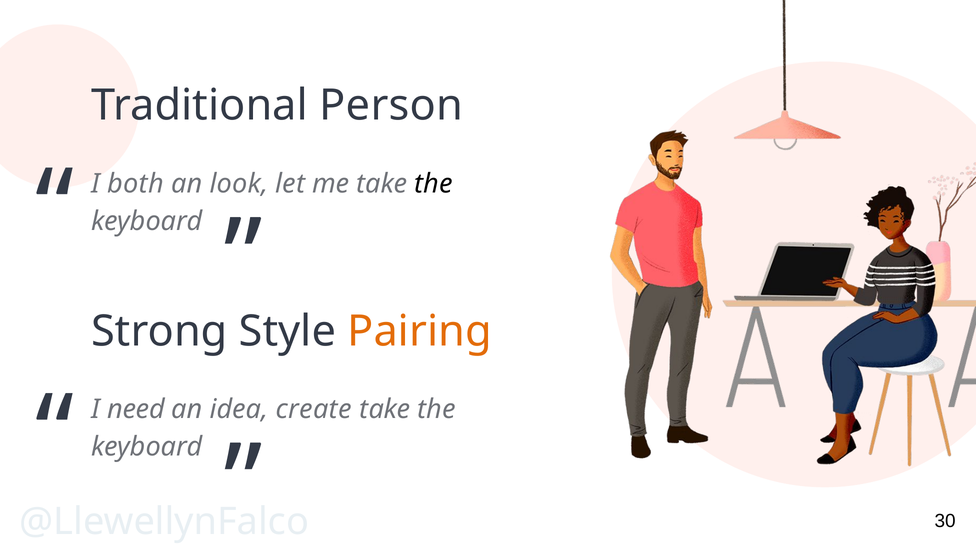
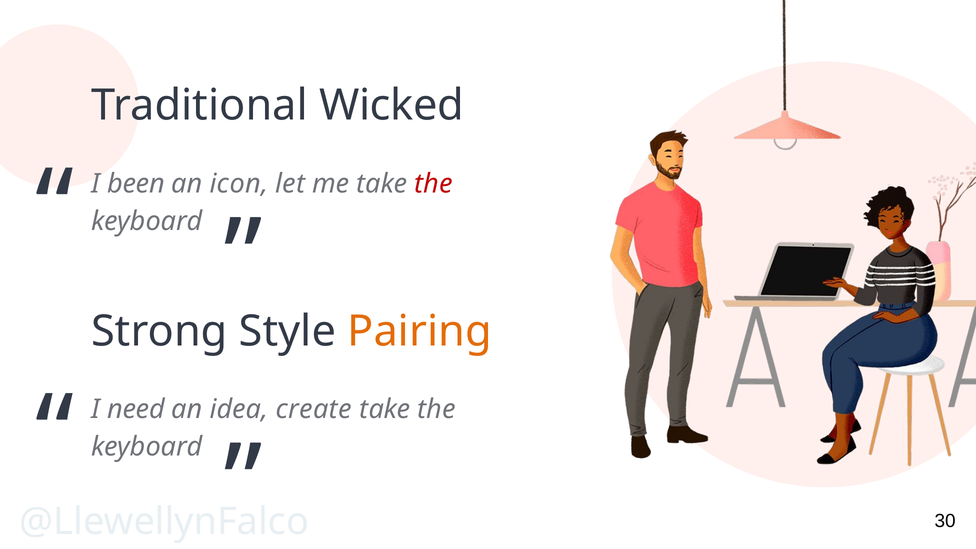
Person: Person -> Wicked
both: both -> been
look: look -> icon
the at (433, 184) colour: black -> red
